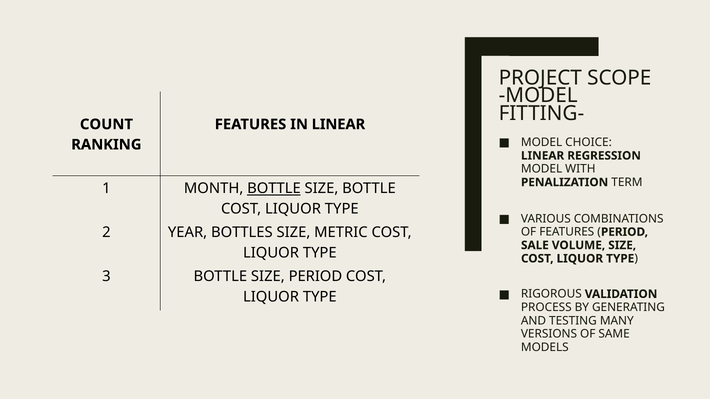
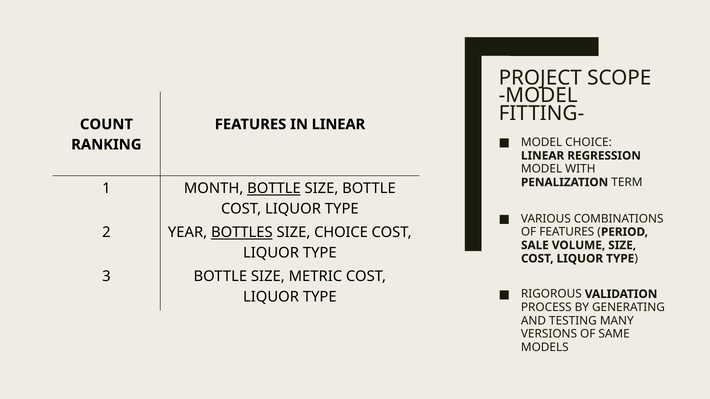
BOTTLES underline: none -> present
SIZE METRIC: METRIC -> CHOICE
SIZE PERIOD: PERIOD -> METRIC
